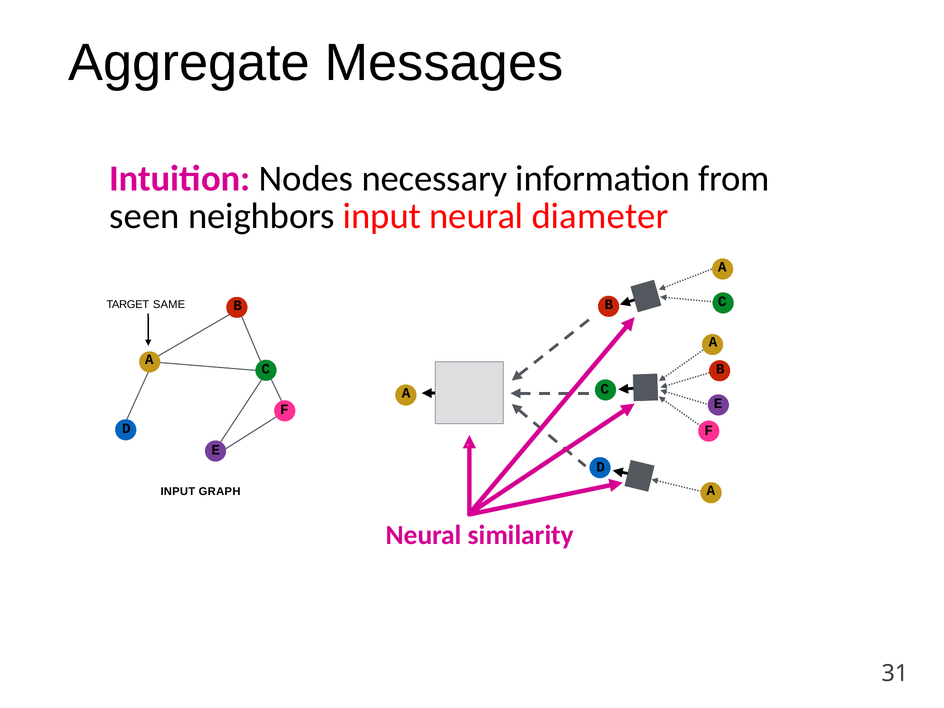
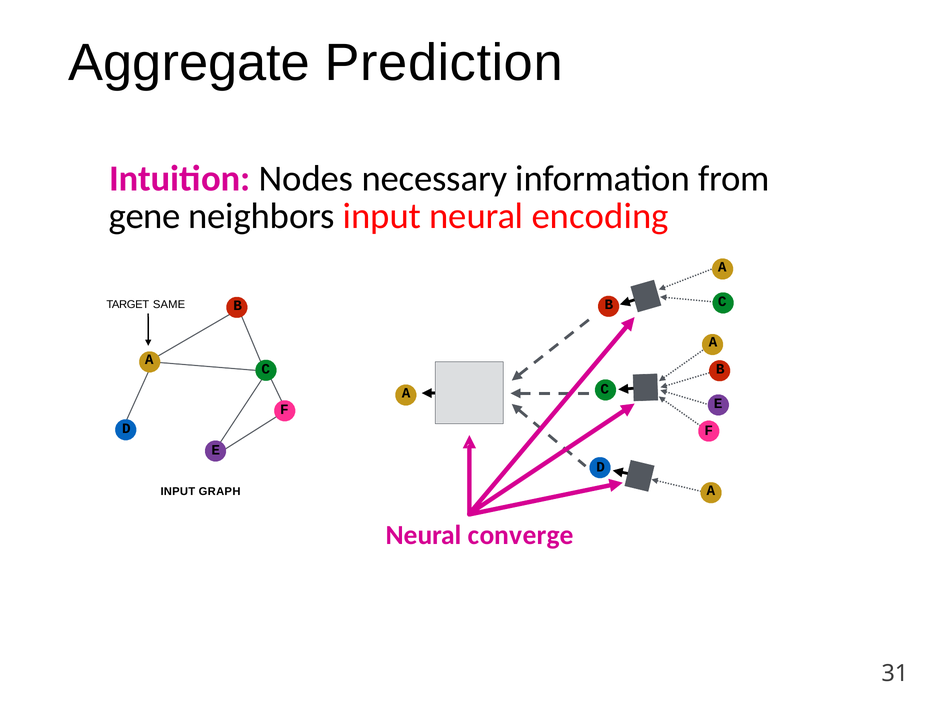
Messages: Messages -> Prediction
seen: seen -> gene
diameter: diameter -> encoding
similarity: similarity -> converge
